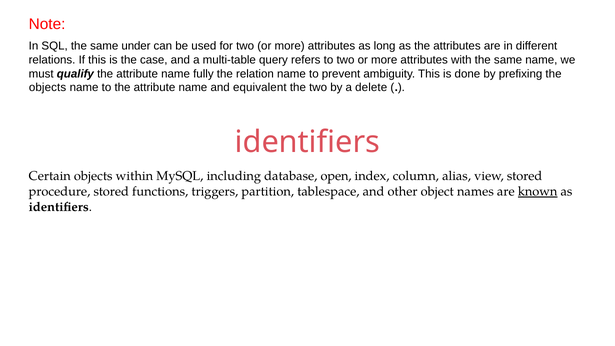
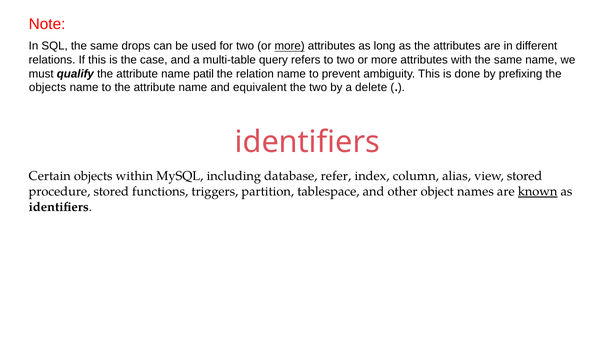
under: under -> drops
more at (290, 46) underline: none -> present
fully: fully -> patil
open: open -> refer
